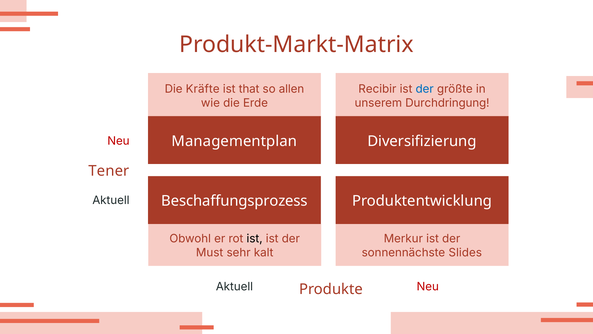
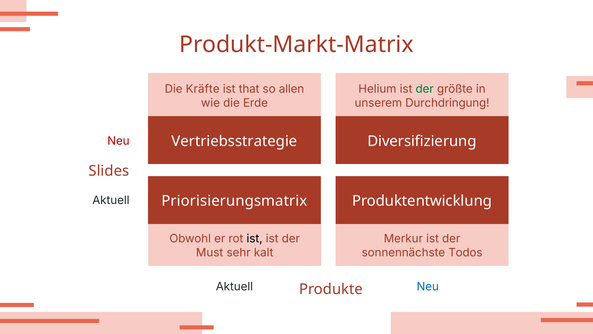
Recibir: Recibir -> Helium
der at (425, 89) colour: blue -> green
Managementplan: Managementplan -> Vertriebsstrategie
Tener: Tener -> Slides
Beschaffungsprozess: Beschaffungsprozess -> Priorisierungsmatrix
Slides: Slides -> Todos
Neu at (428, 286) colour: red -> blue
